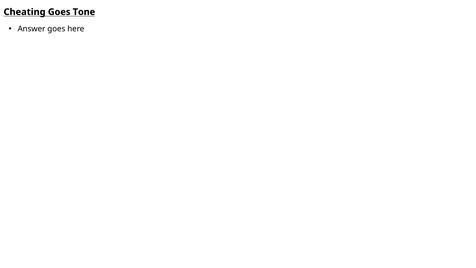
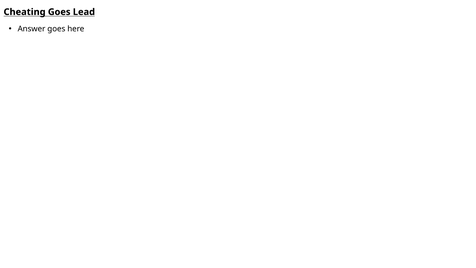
Tone: Tone -> Lead
